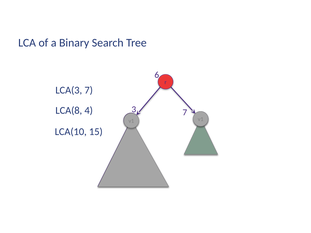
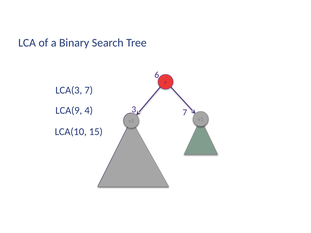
LCA(8: LCA(8 -> LCA(9
